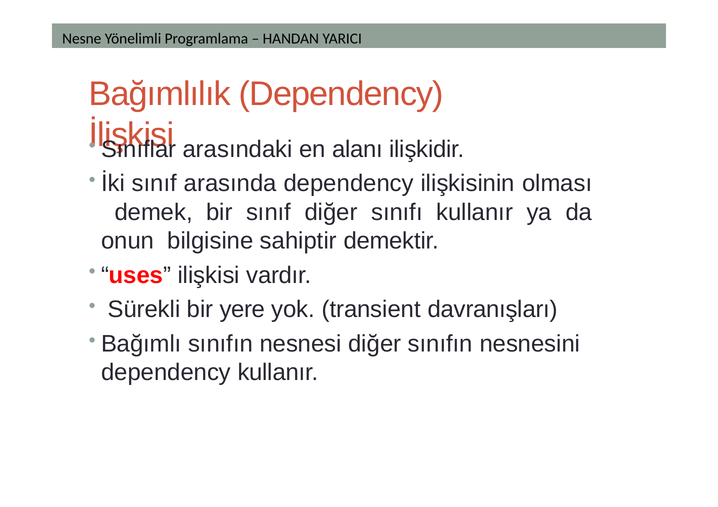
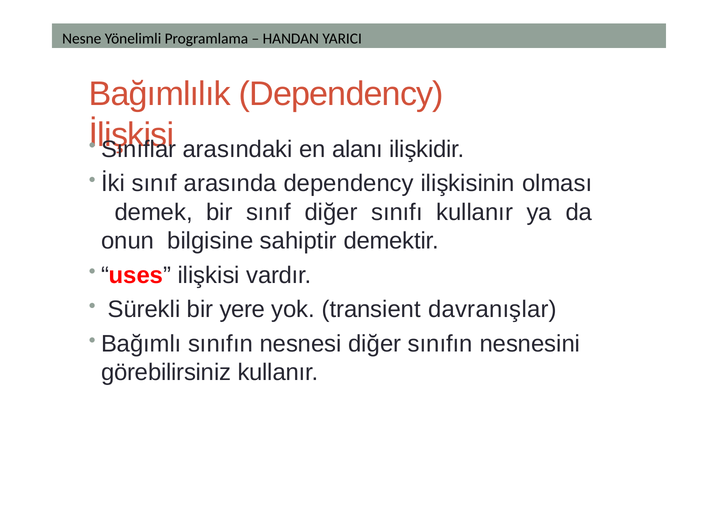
davranışları: davranışları -> davranışlar
dependency at (166, 373): dependency -> görebilirsiniz
